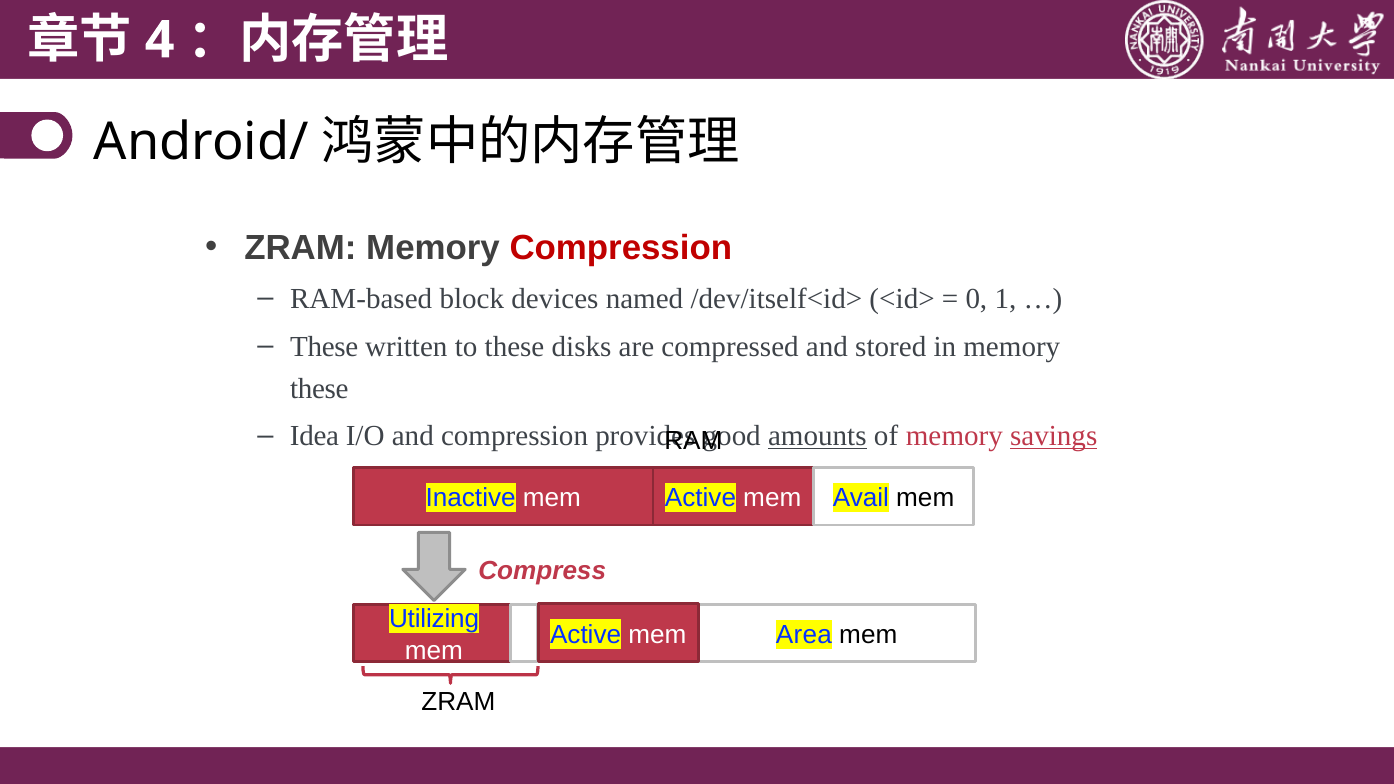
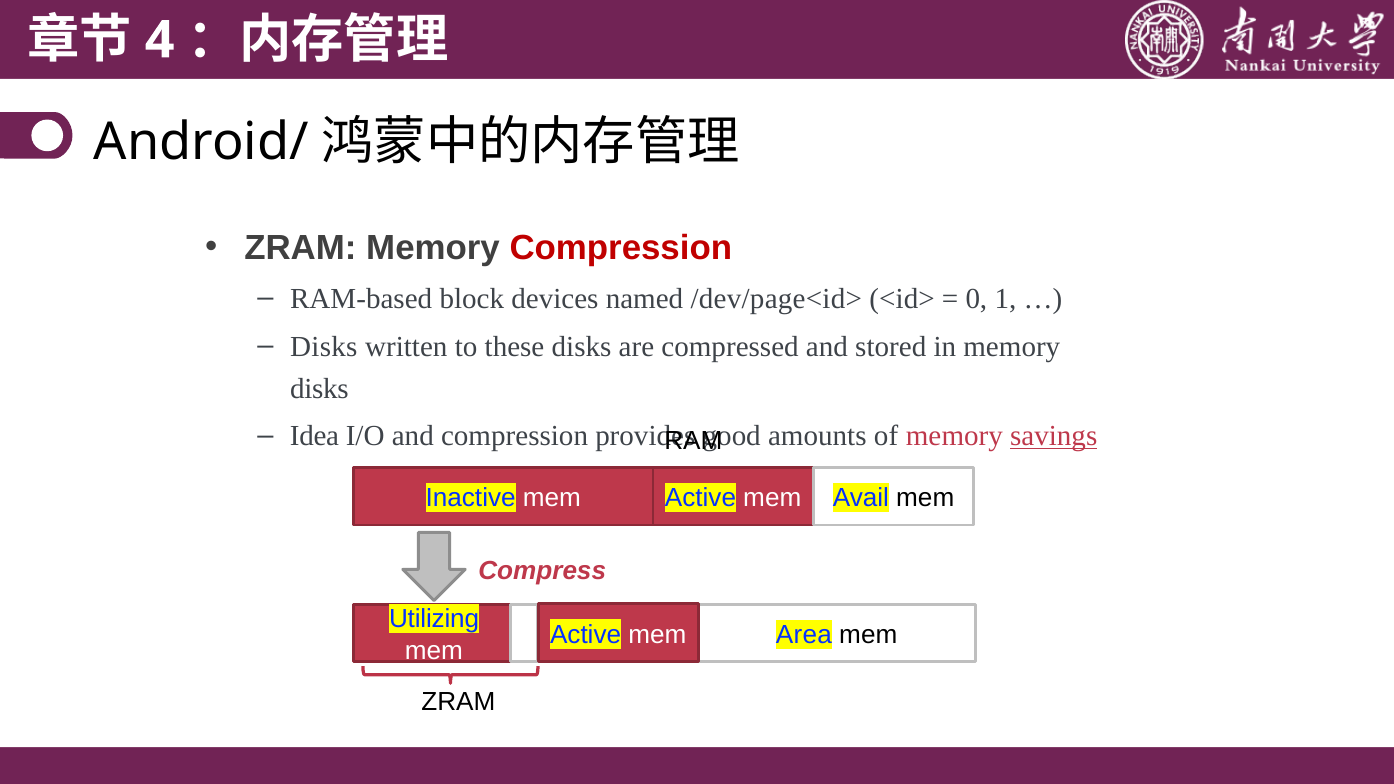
/dev/itself<id>: /dev/itself<id> -> /dev/page<id>
These at (324, 347): These -> Disks
these at (319, 388): these -> disks
amounts underline: present -> none
